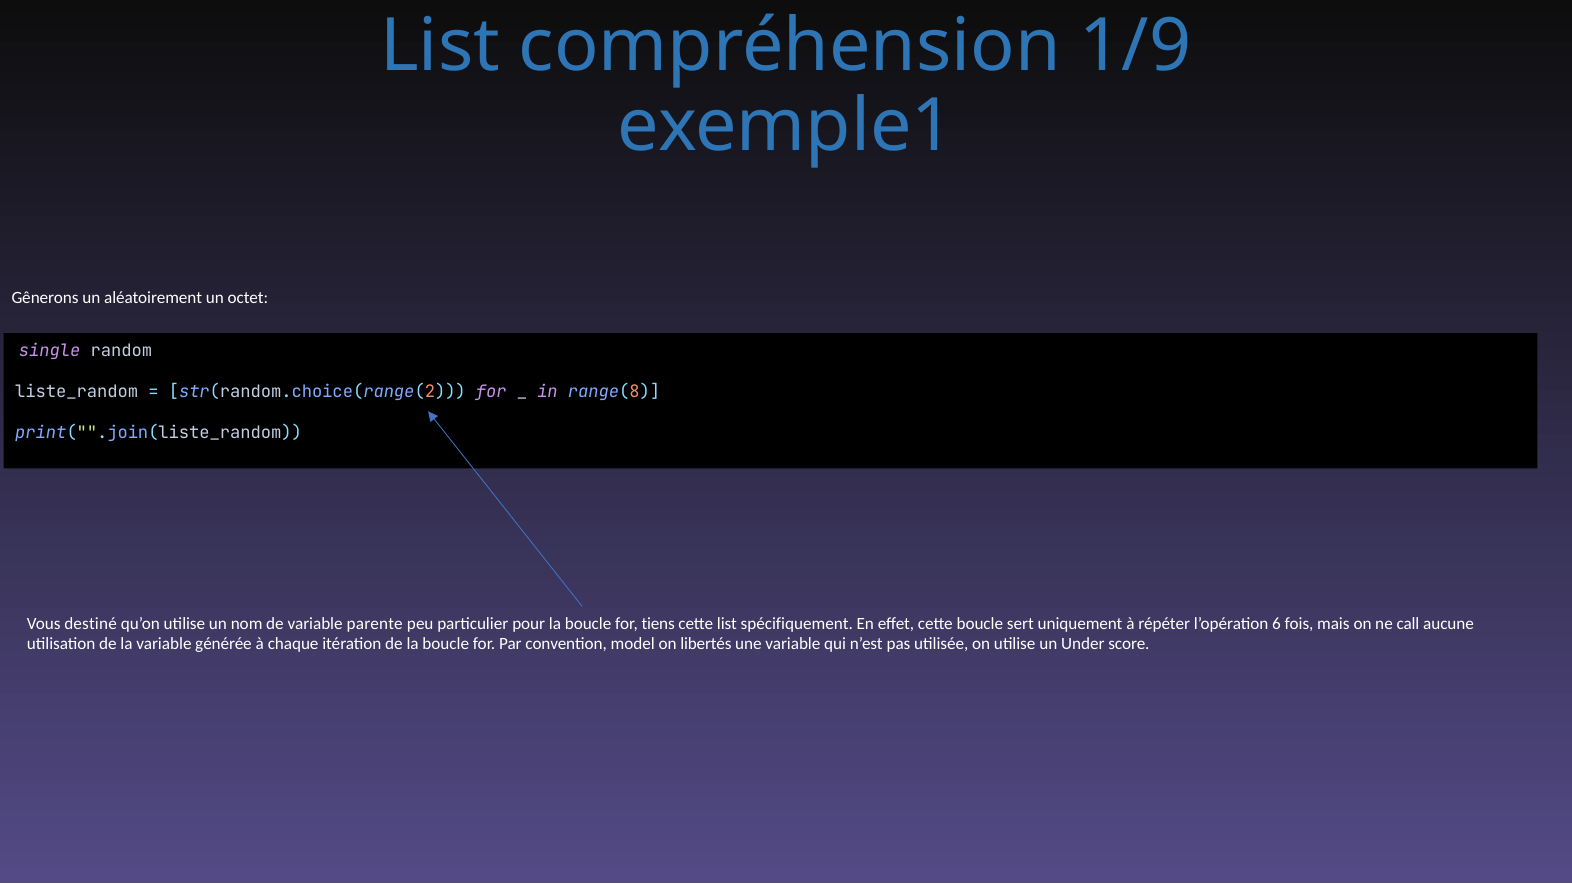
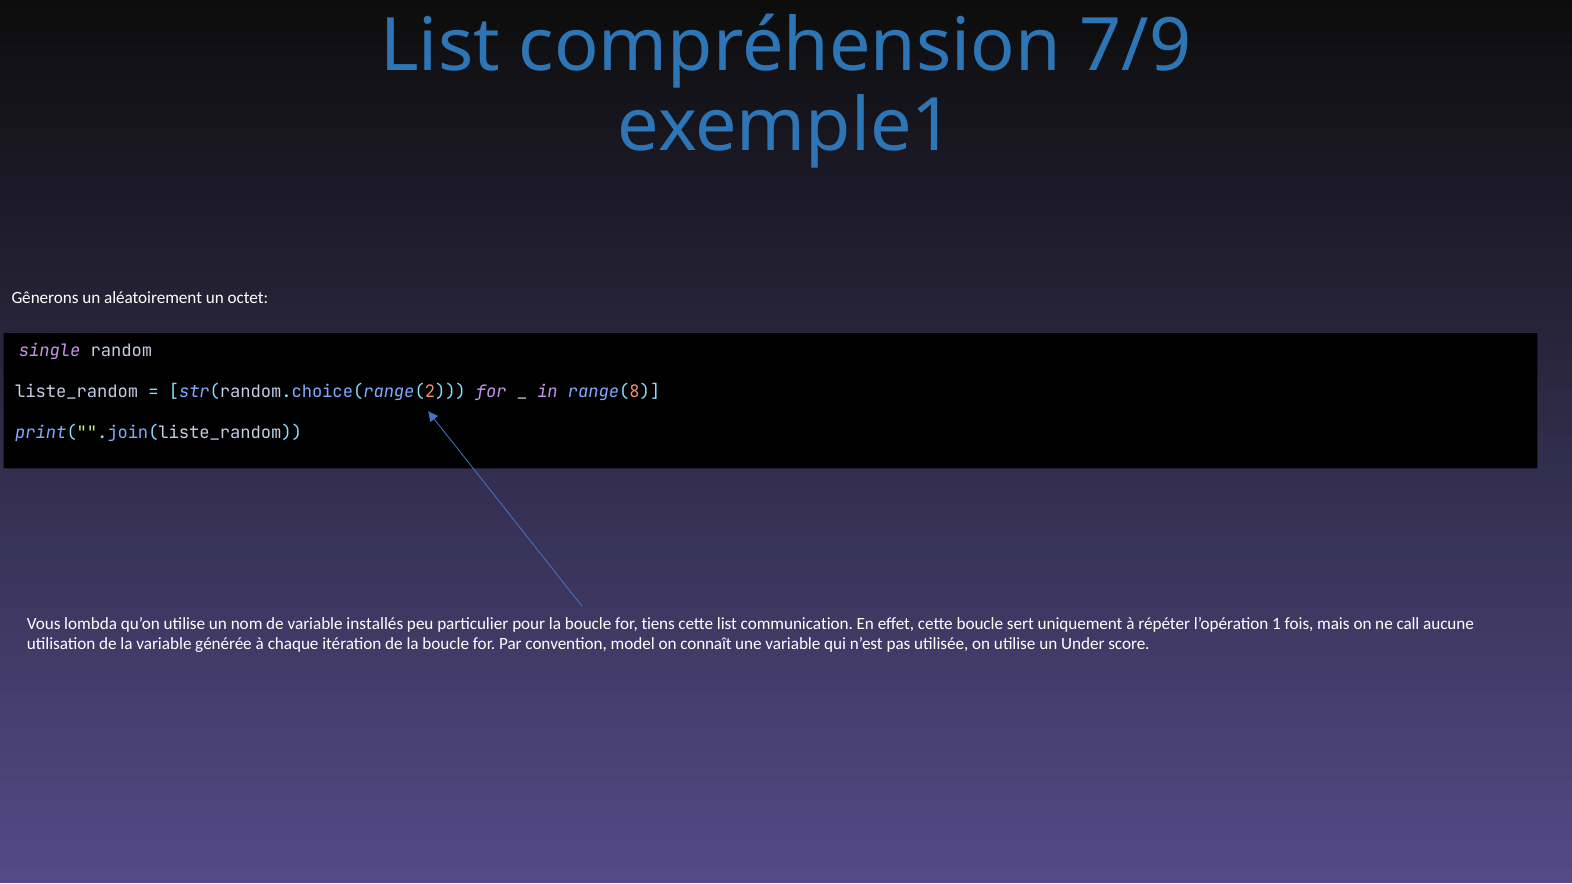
1/9: 1/9 -> 7/9
destiné: destiné -> lombda
parente: parente -> installés
spécifiquement: spécifiquement -> communication
6: 6 -> 1
libertés: libertés -> connaît
